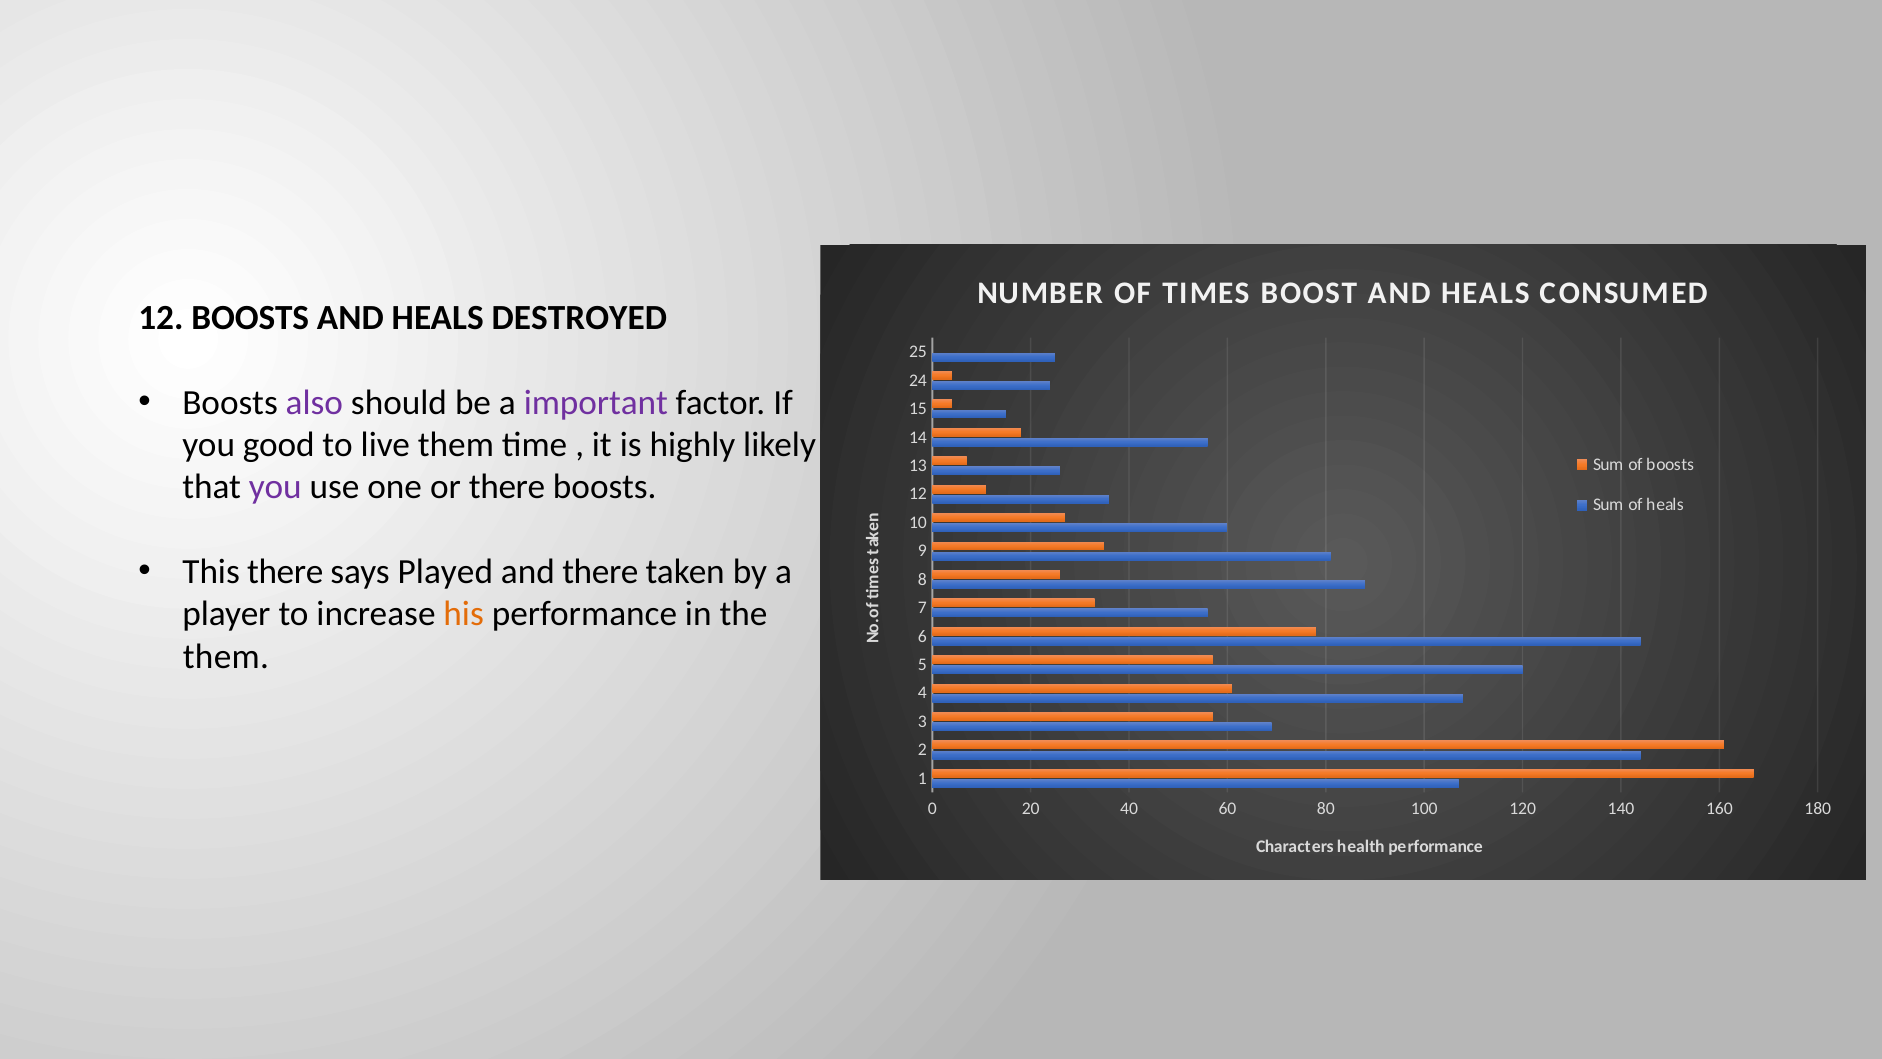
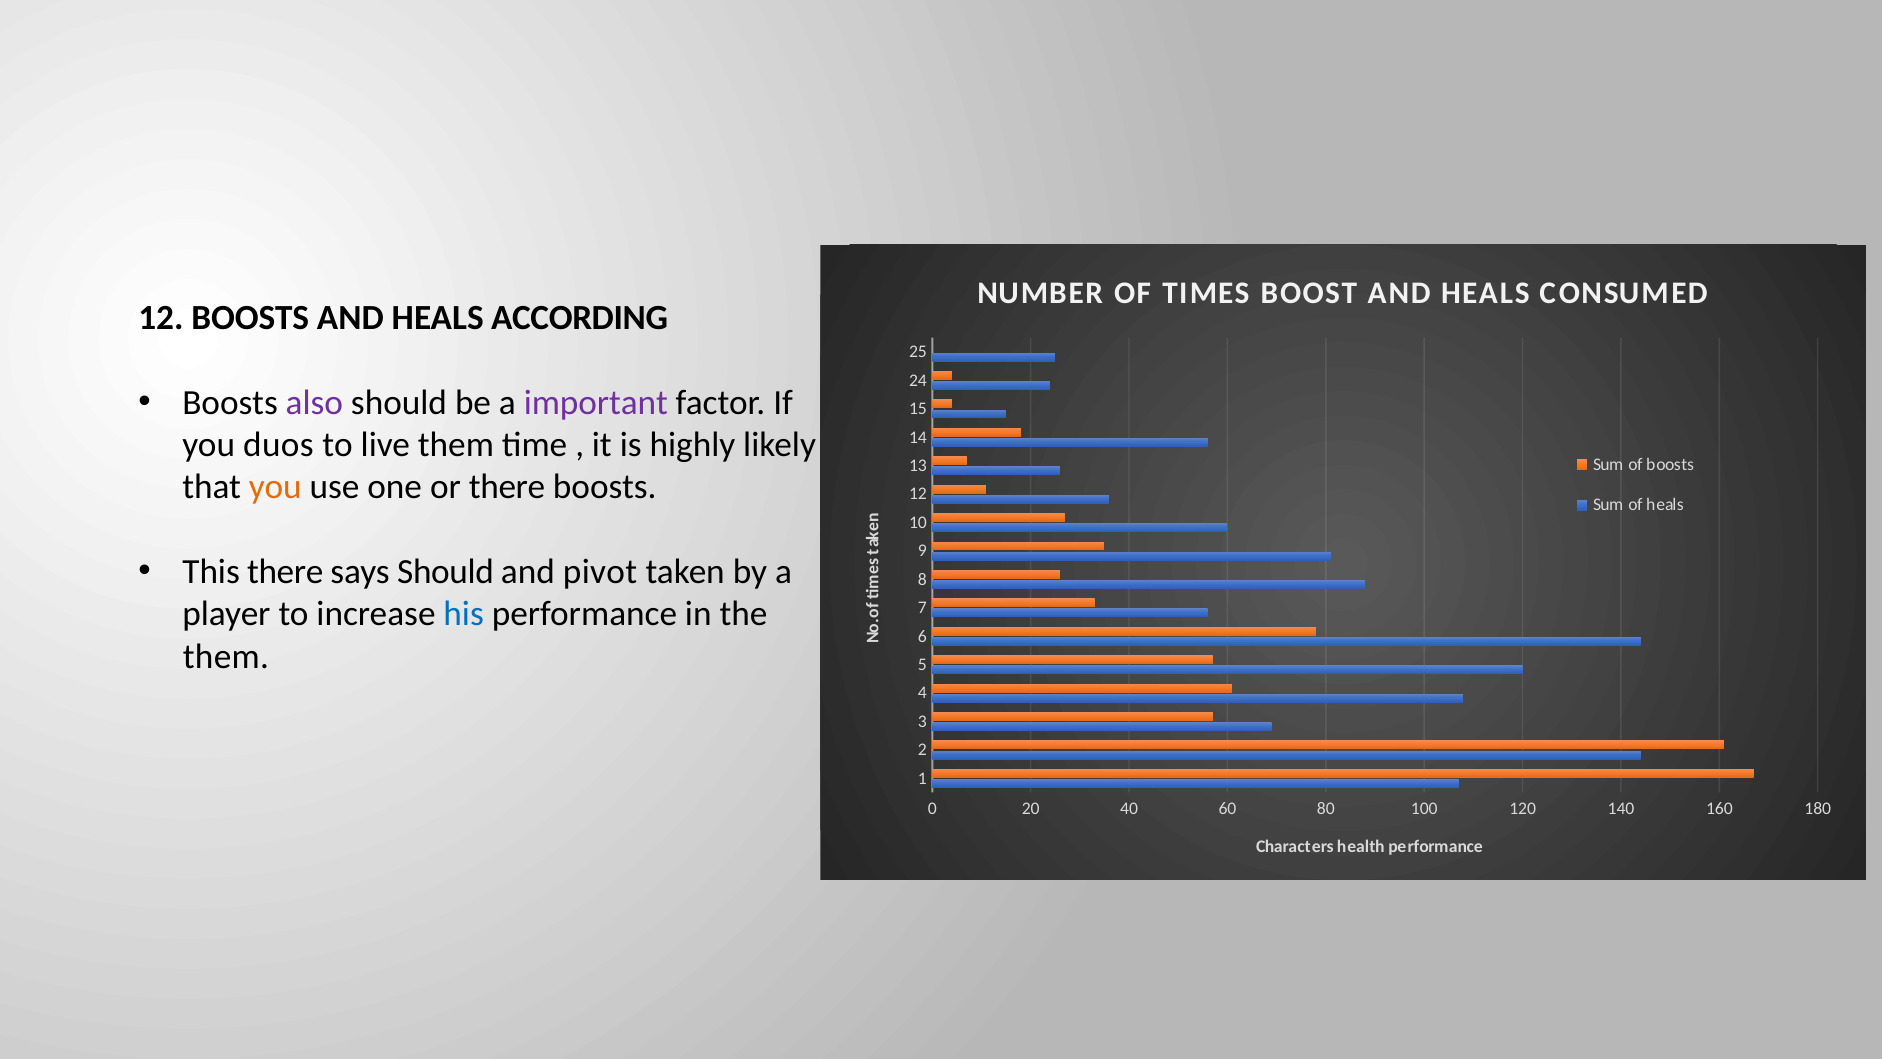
DESTROYED: DESTROYED -> ACCORDING
good: good -> duos
you at (275, 487) colour: purple -> orange
says Played: Played -> Should
and there: there -> pivot
his colour: orange -> blue
